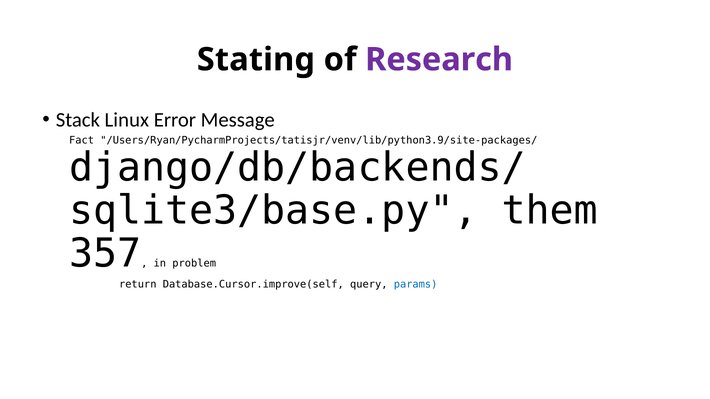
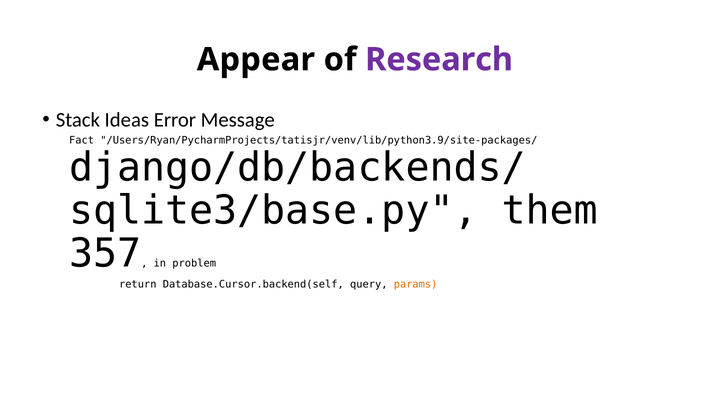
Stating: Stating -> Appear
Linux: Linux -> Ideas
Database.Cursor.improve(self: Database.Cursor.improve(self -> Database.Cursor.backend(self
params colour: blue -> orange
